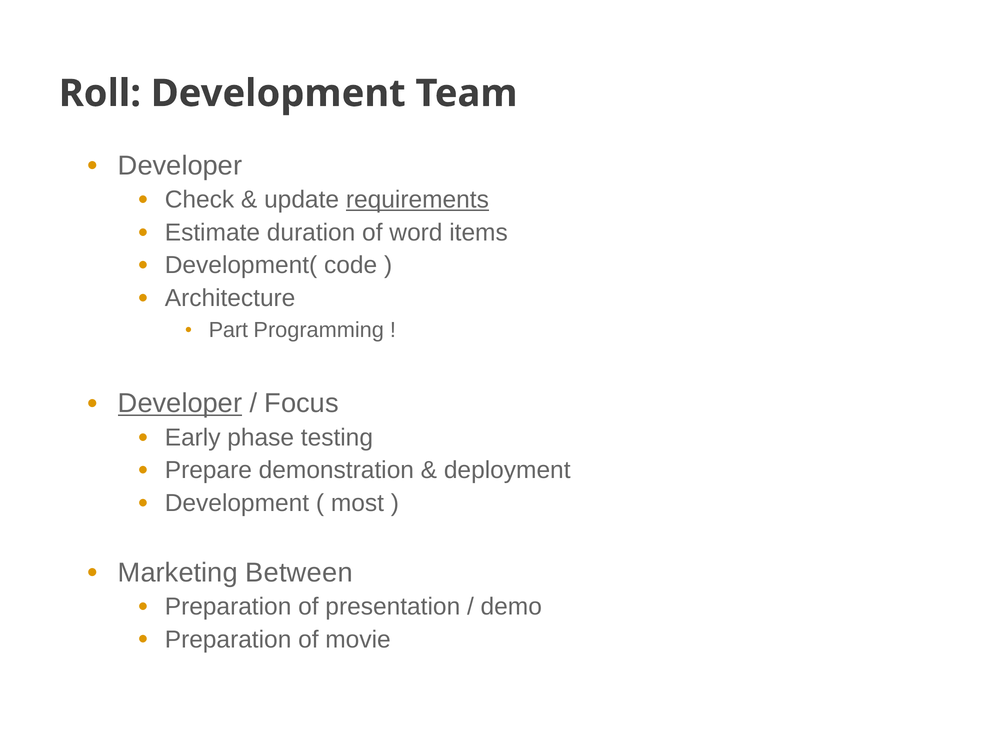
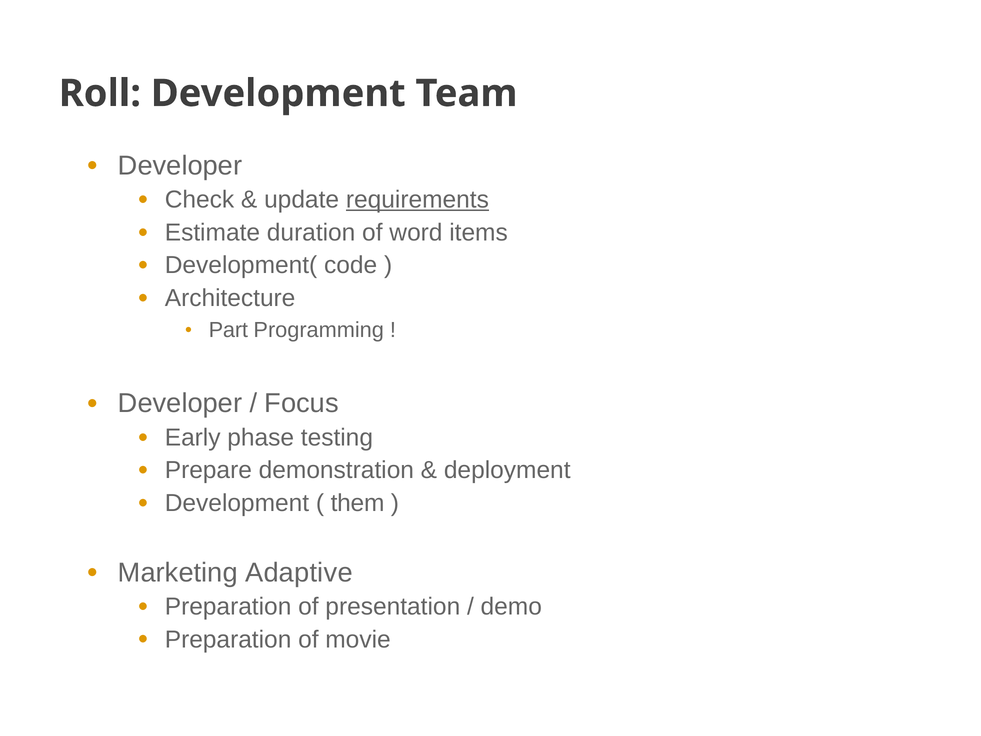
Developer at (180, 403) underline: present -> none
most: most -> them
Between: Between -> Adaptive
